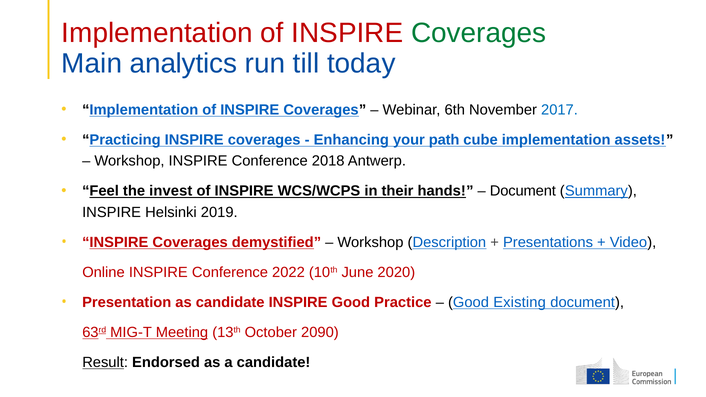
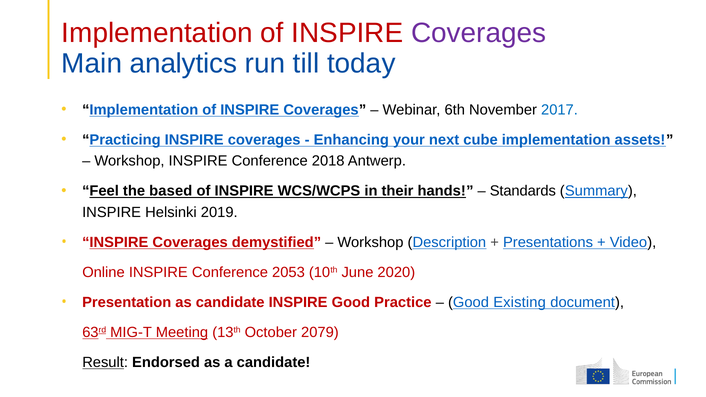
Coverages at (479, 33) colour: green -> purple
path: path -> next
invest: invest -> based
Document at (523, 191): Document -> Standards
2022: 2022 -> 2053
2090: 2090 -> 2079
